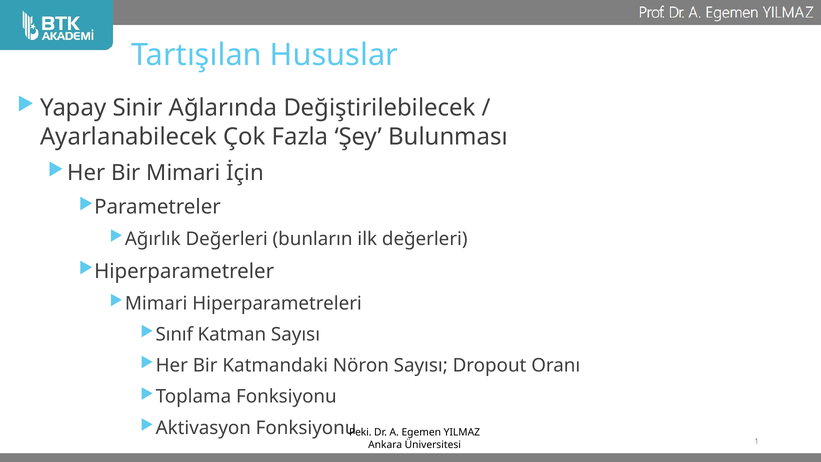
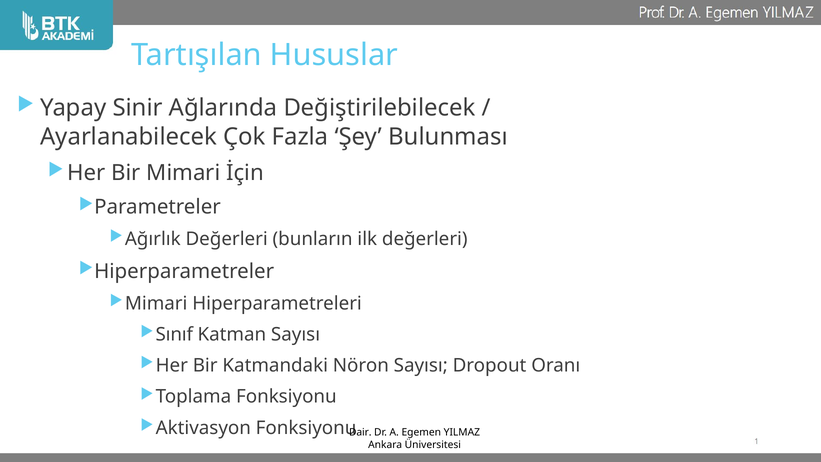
Peki: Peki -> Dair
